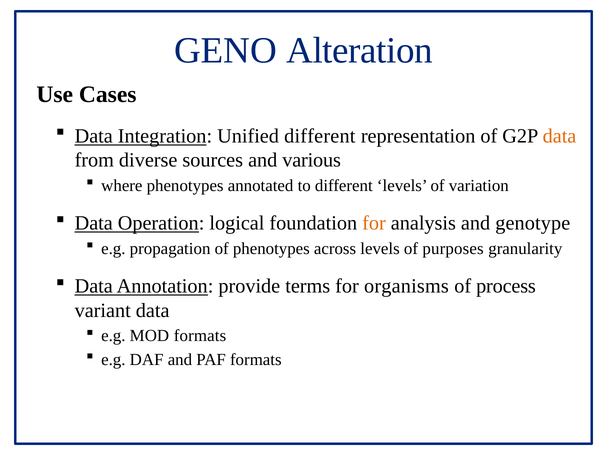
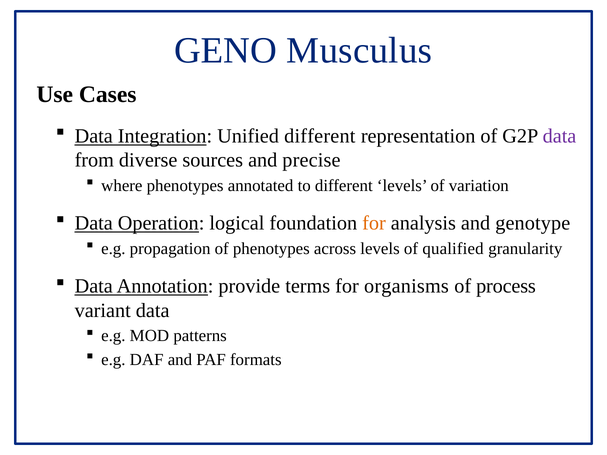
Alteration: Alteration -> Musculus
data at (560, 136) colour: orange -> purple
various: various -> precise
purposes: purposes -> qualified
MOD formats: formats -> patterns
